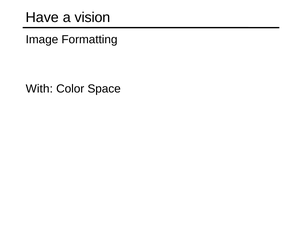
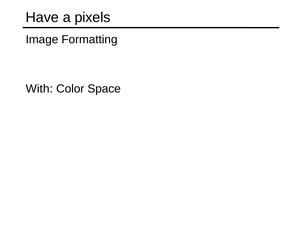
vision: vision -> pixels
